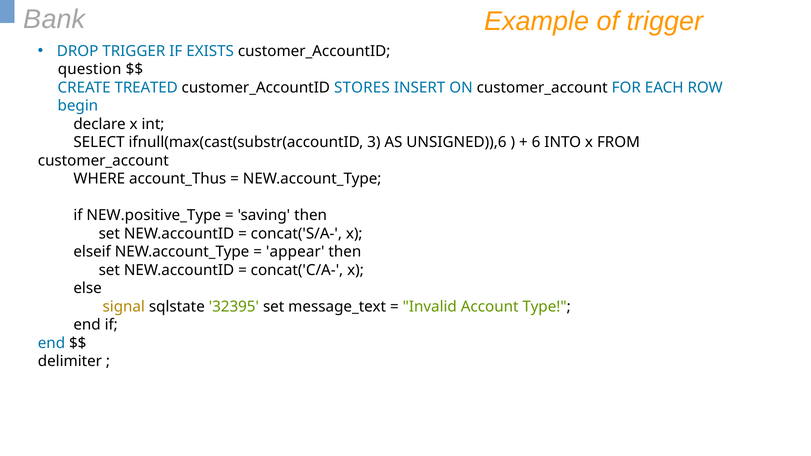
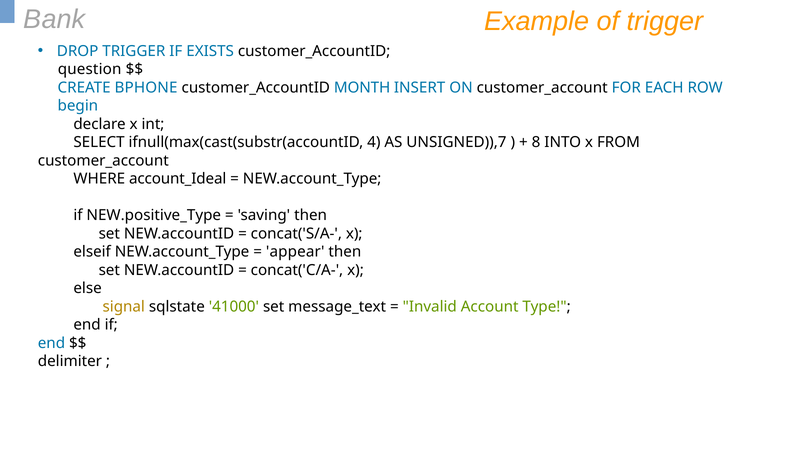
TREATED: TREATED -> BPHONE
STORES: STORES -> MONTH
3: 3 -> 4
UNSIGNED)),6: UNSIGNED)),6 -> UNSIGNED)),7
6: 6 -> 8
account_Thus: account_Thus -> account_Ideal
32395: 32395 -> 41000
